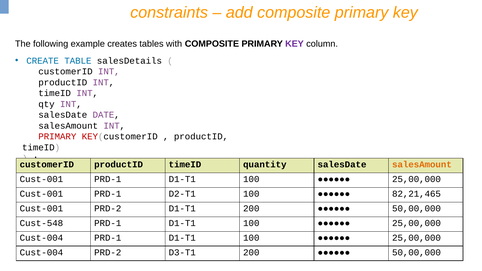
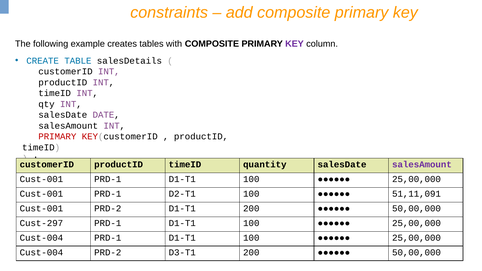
salesAmount at (422, 165) colour: orange -> purple
82,21,465: 82,21,465 -> 51,11,091
Cust-548: Cust-548 -> Cust-297
